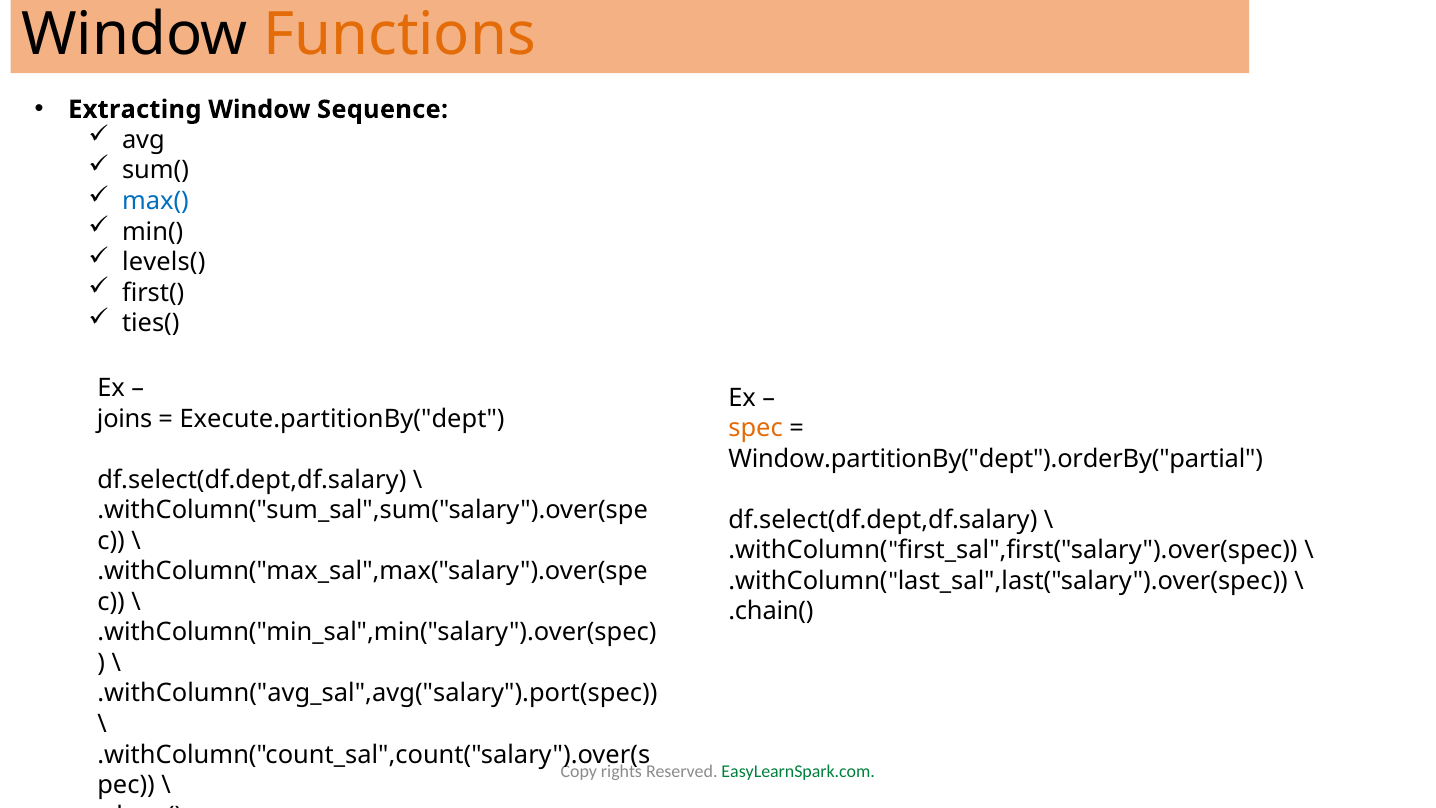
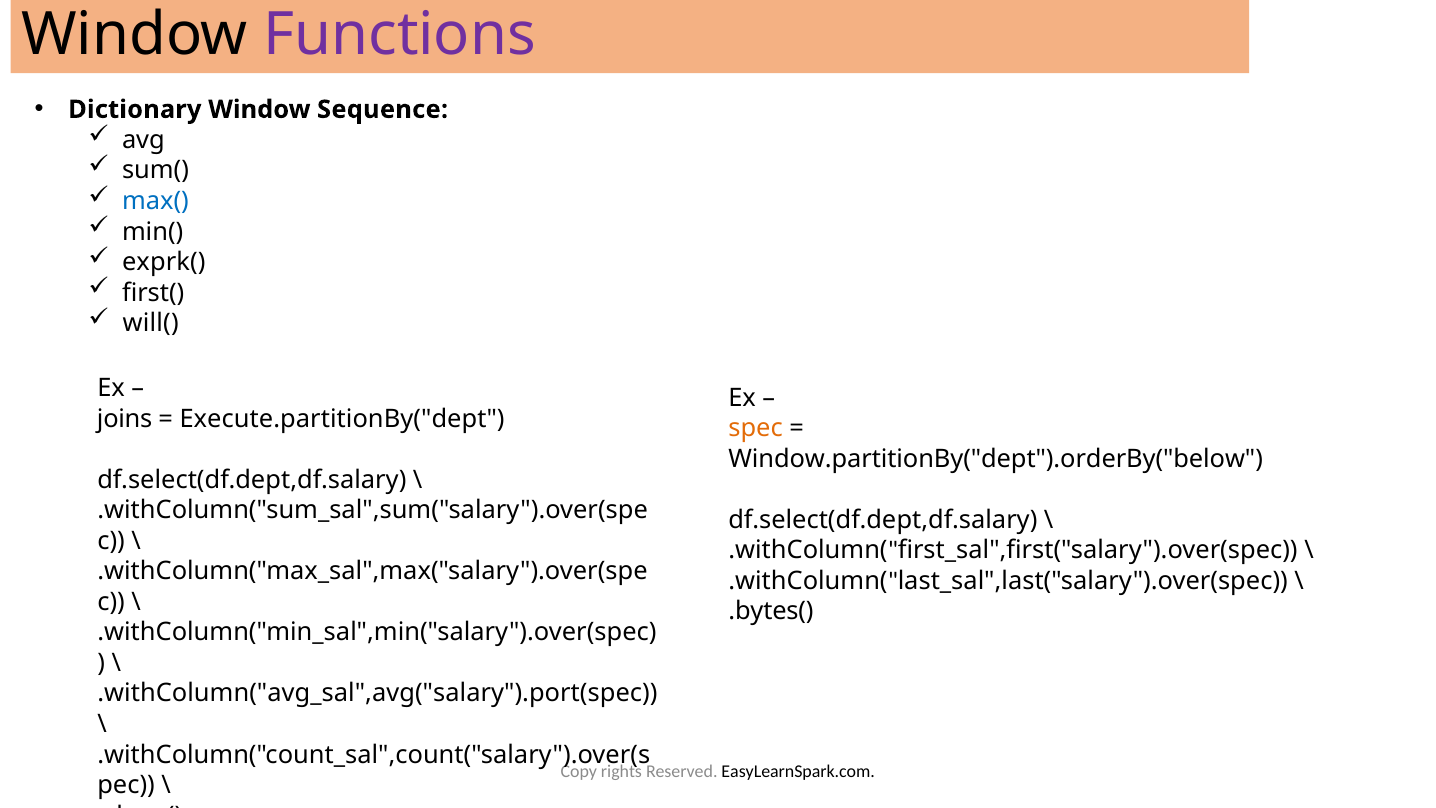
Functions colour: orange -> purple
Extracting: Extracting -> Dictionary
levels(: levels( -> exprk(
ties(: ties( -> will(
Window.partitionBy("dept").orderBy("partial: Window.partitionBy("dept").orderBy("partial -> Window.partitionBy("dept").orderBy("below
.chain(: .chain( -> .bytes(
EasyLearnSpark.com colour: green -> black
